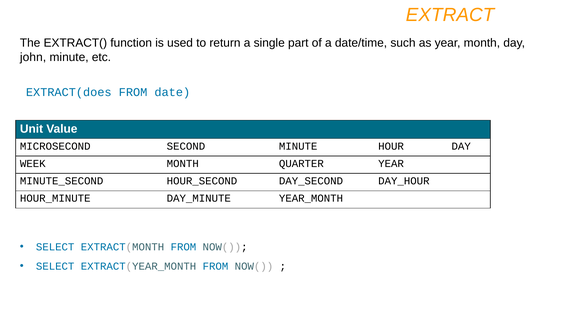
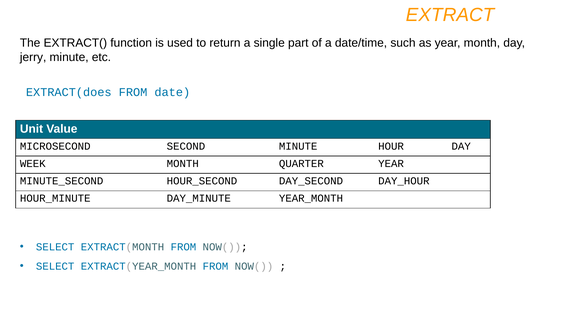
john: john -> jerry
